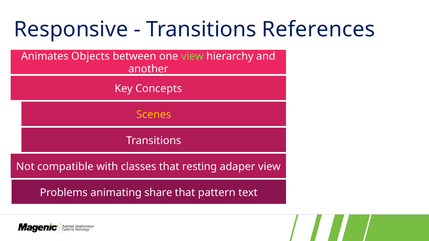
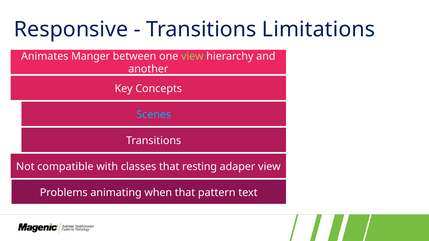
References: References -> Limitations
Objects: Objects -> Manger
Scenes colour: yellow -> light blue
share: share -> when
